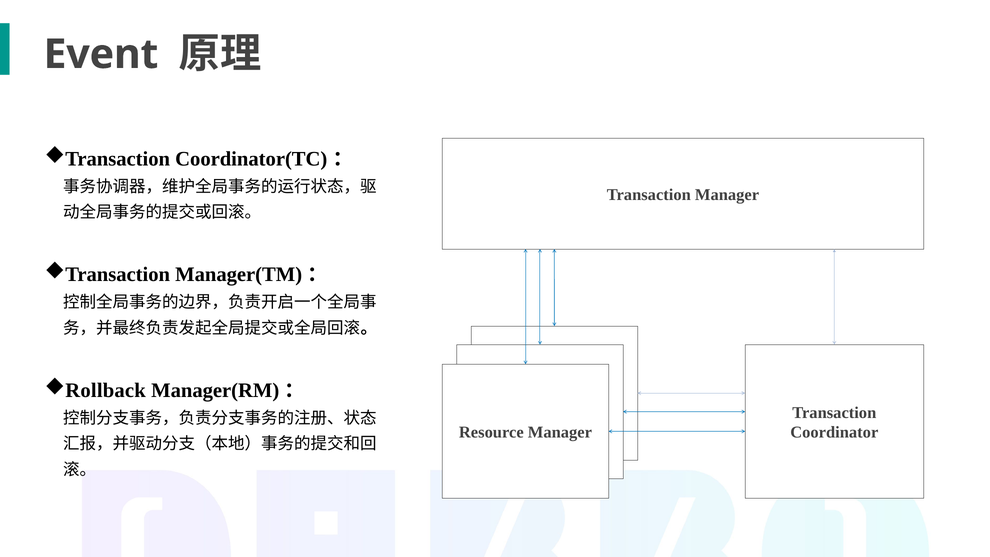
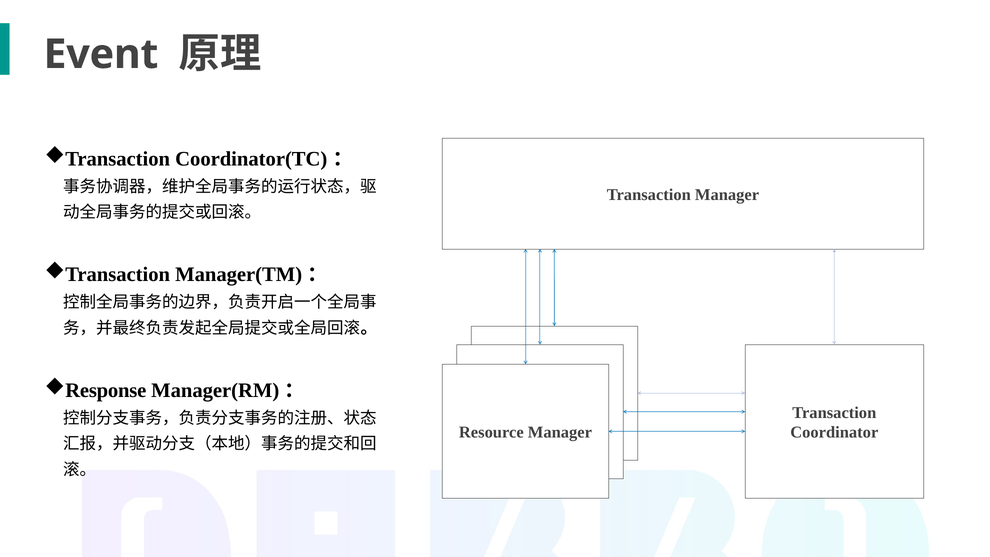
Rollback: Rollback -> Response
